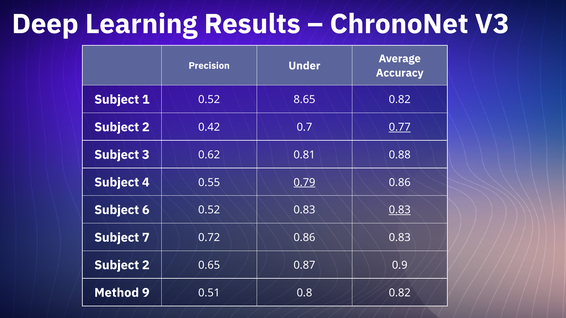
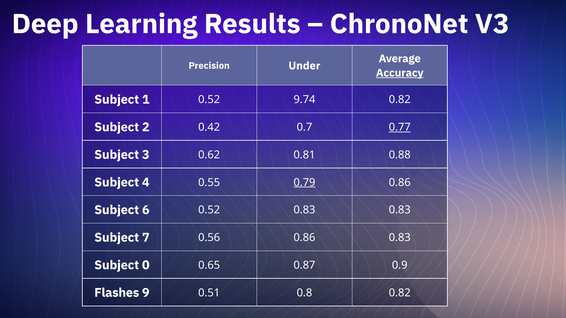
Accuracy underline: none -> present
8.65: 8.65 -> 9.74
0.83 at (400, 210) underline: present -> none
0.72: 0.72 -> 0.56
2 at (146, 265): 2 -> 0
Method: Method -> Flashes
